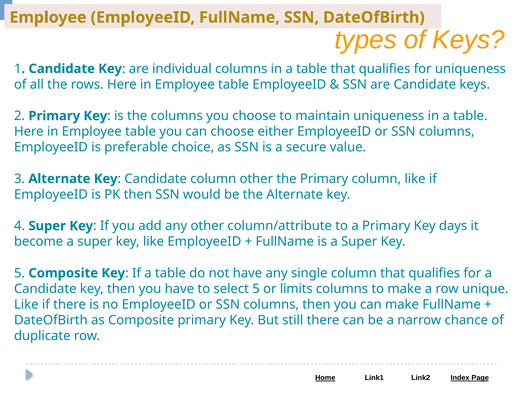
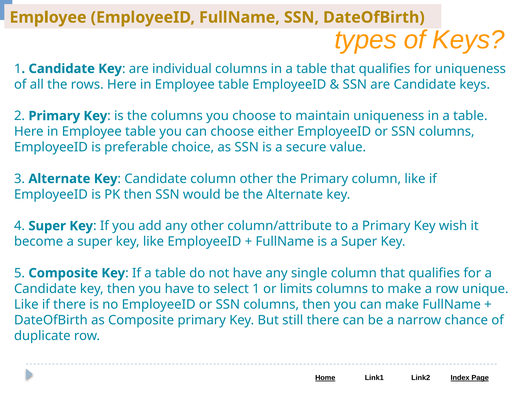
days: days -> wish
select 5: 5 -> 1
